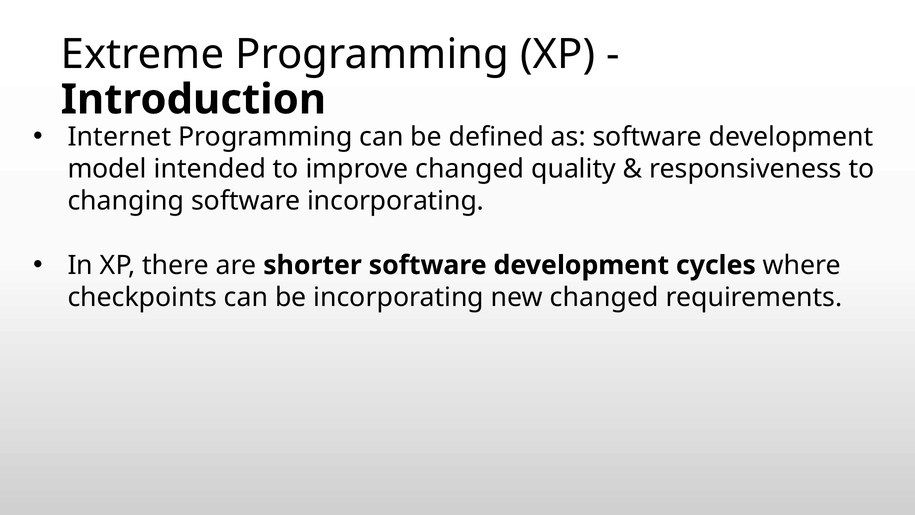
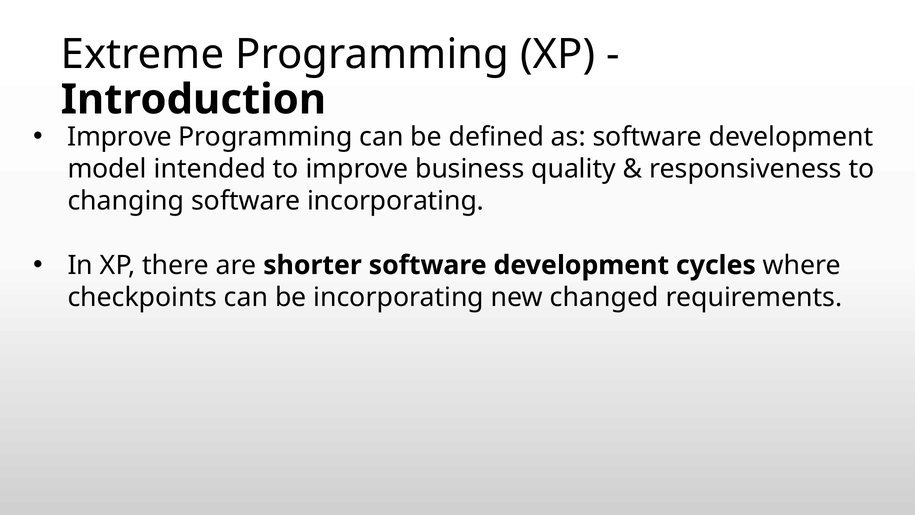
Internet at (119, 137): Internet -> Improve
improve changed: changed -> business
